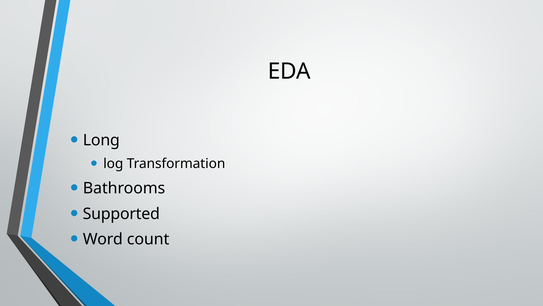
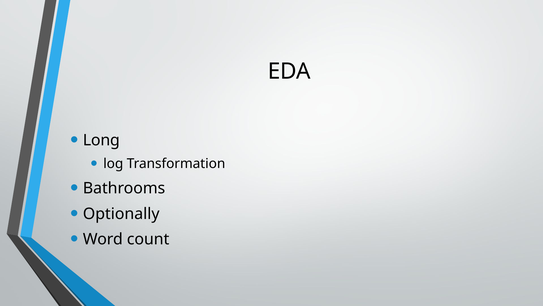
Supported: Supported -> Optionally
